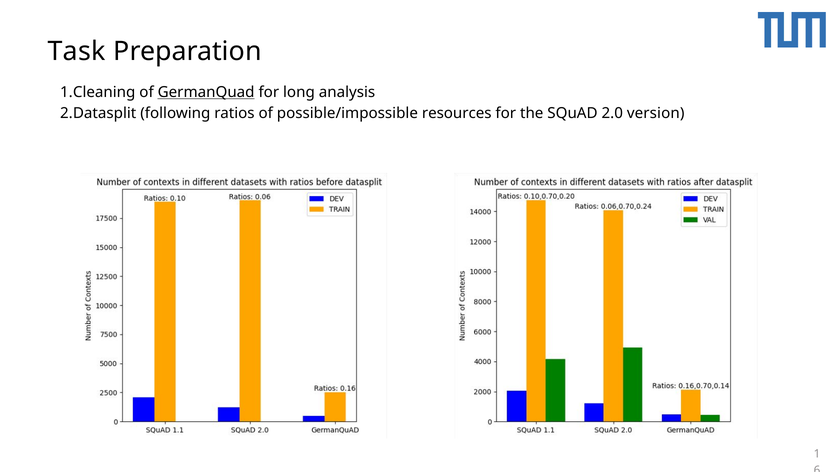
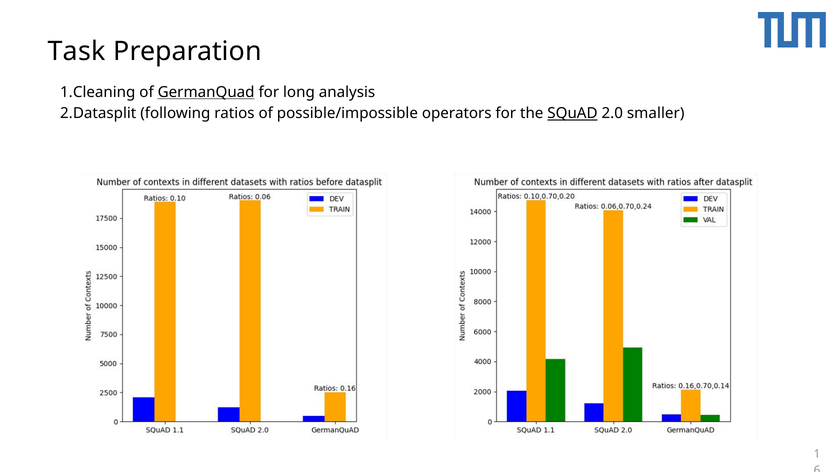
resources: resources -> operators
SQuAD underline: none -> present
version: version -> smaller
